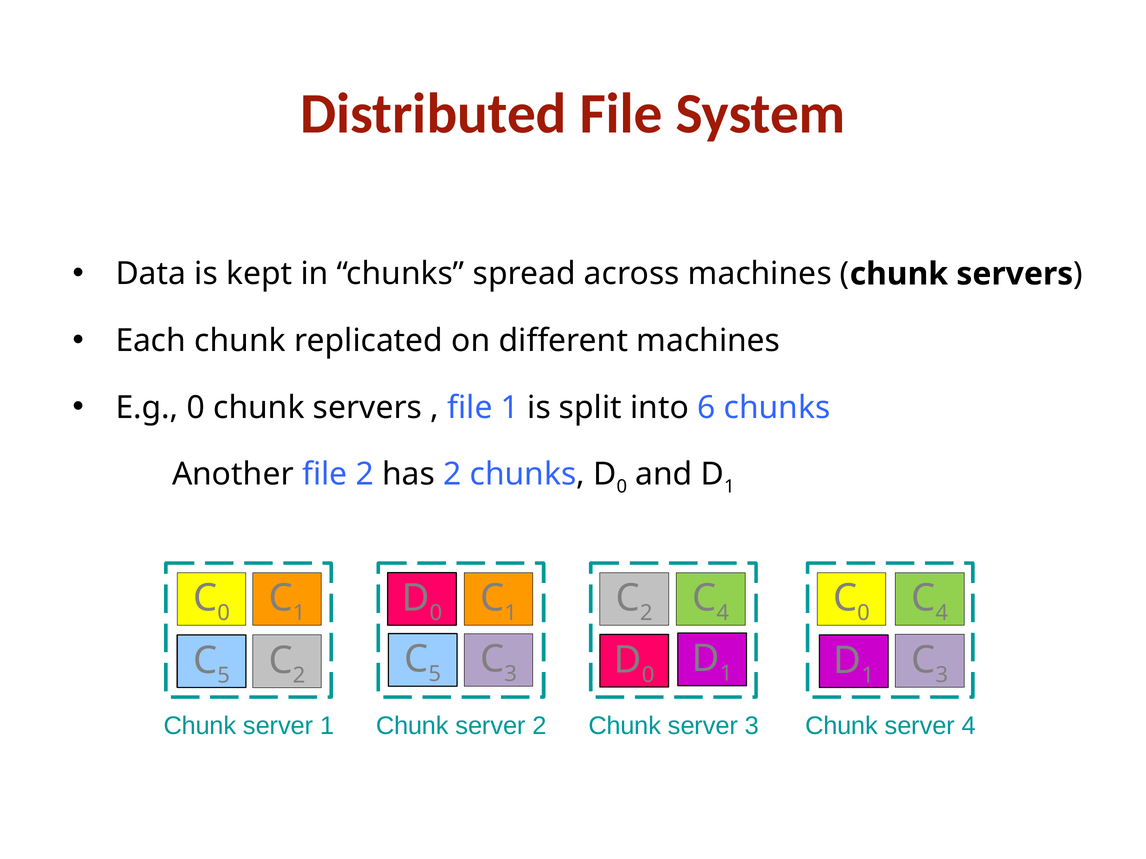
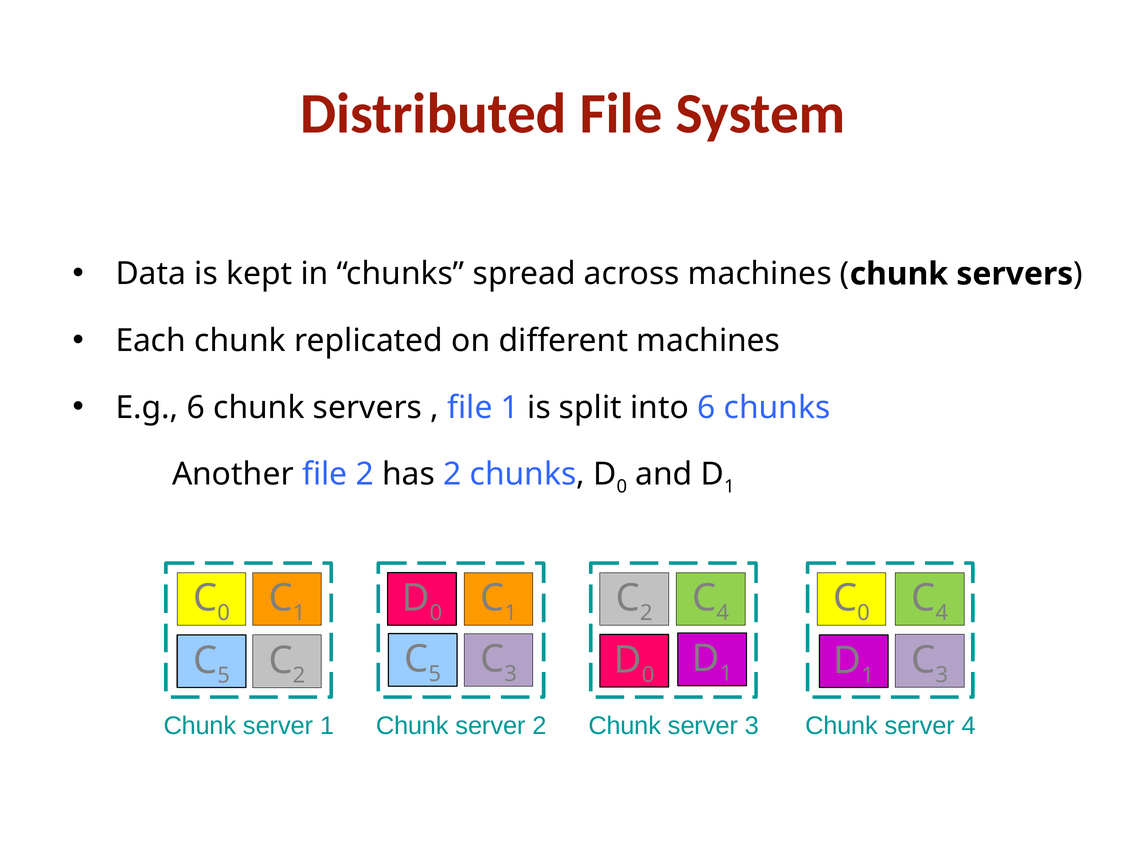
E.g 0: 0 -> 6
